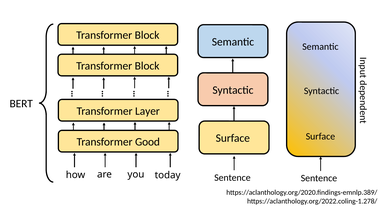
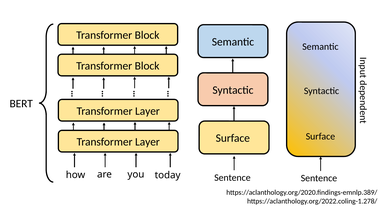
Good at (147, 142): Good -> Layer
